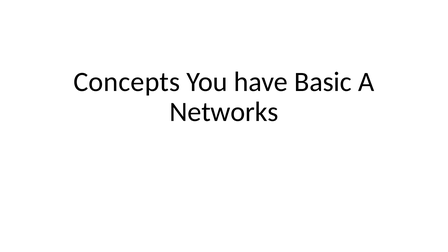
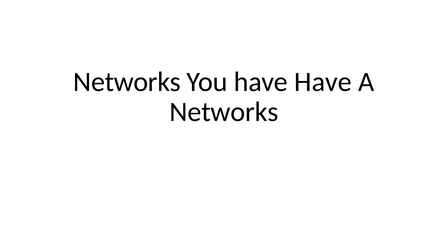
Concepts at (127, 82): Concepts -> Networks
have Basic: Basic -> Have
